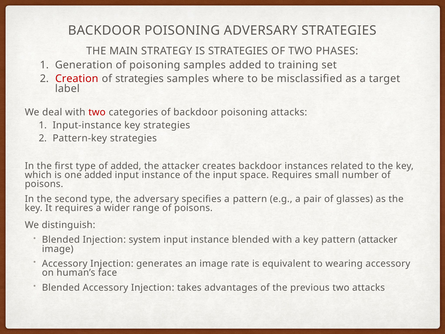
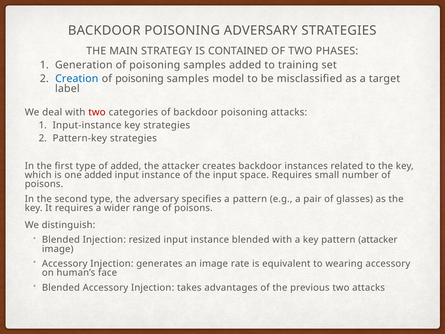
IS STRATEGIES: STRATEGIES -> CONTAINED
Creation colour: red -> blue
strategies at (139, 79): strategies -> poisoning
where: where -> model
system: system -> resized
